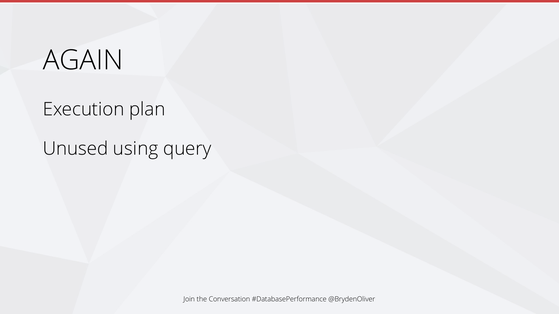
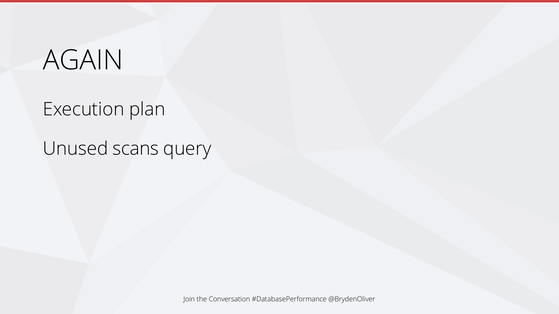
using: using -> scans
